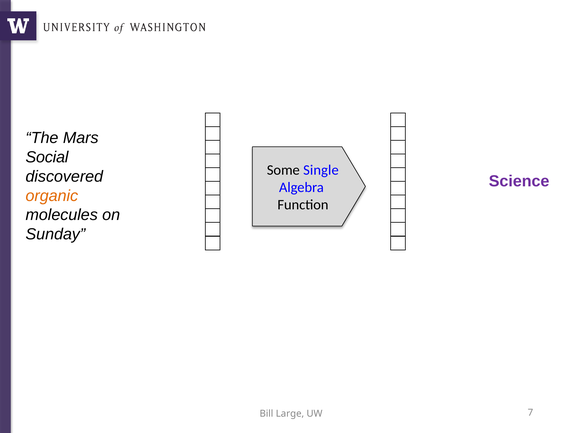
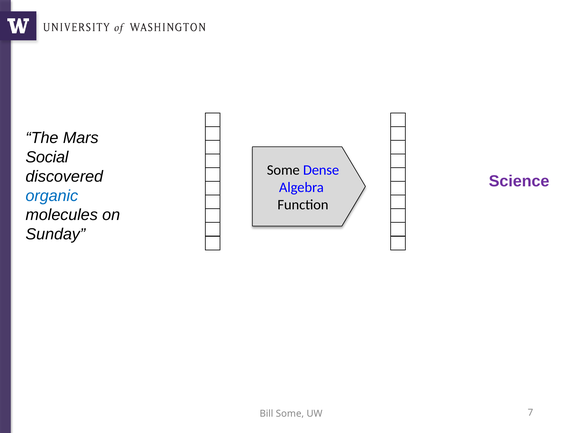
Single: Single -> Dense
organic colour: orange -> blue
Bill Large: Large -> Some
